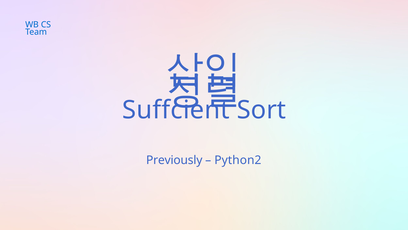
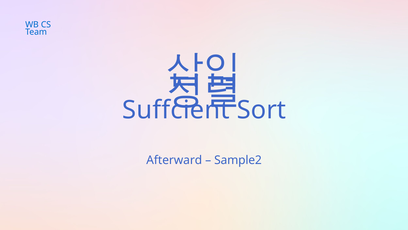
Previously: Previously -> Afterward
Python2: Python2 -> Sample2
